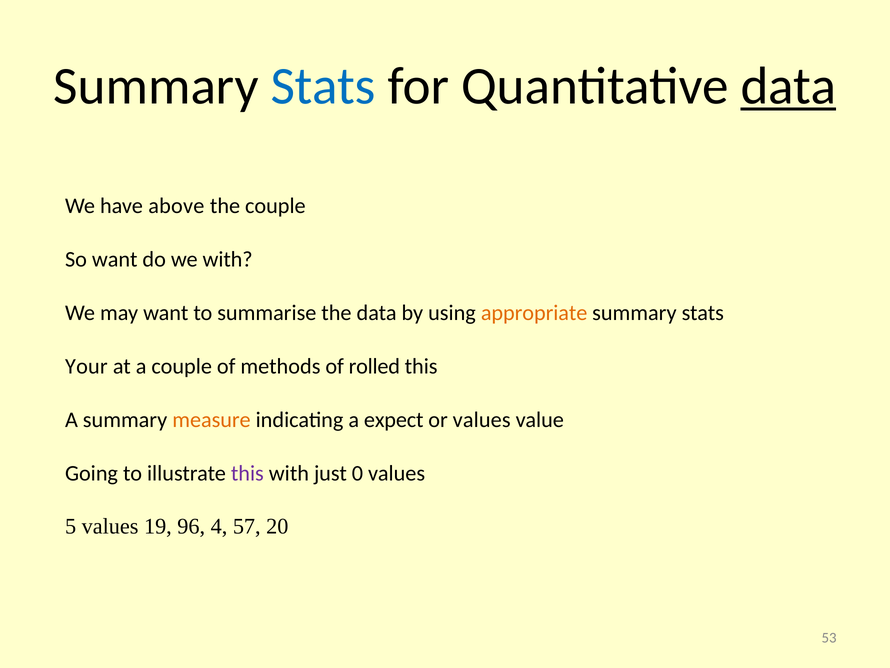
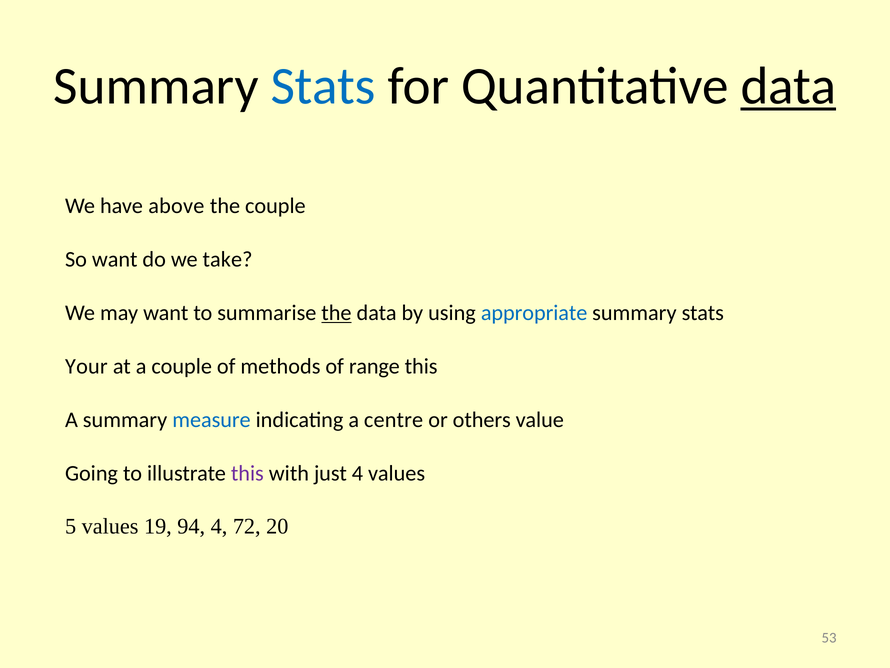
we with: with -> take
the at (336, 313) underline: none -> present
appropriate colour: orange -> blue
rolled: rolled -> range
measure colour: orange -> blue
expect: expect -> centre
or values: values -> others
just 0: 0 -> 4
96: 96 -> 94
57: 57 -> 72
